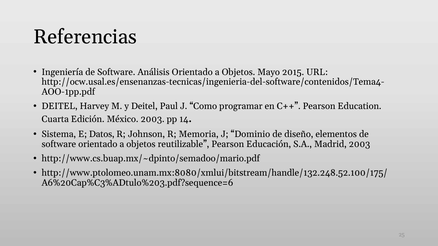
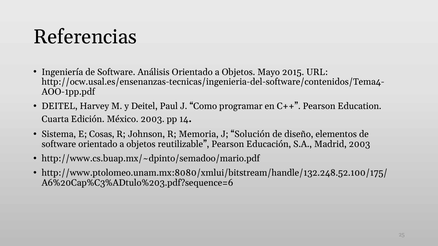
Datos: Datos -> Cosas
Dominio: Dominio -> Solución
